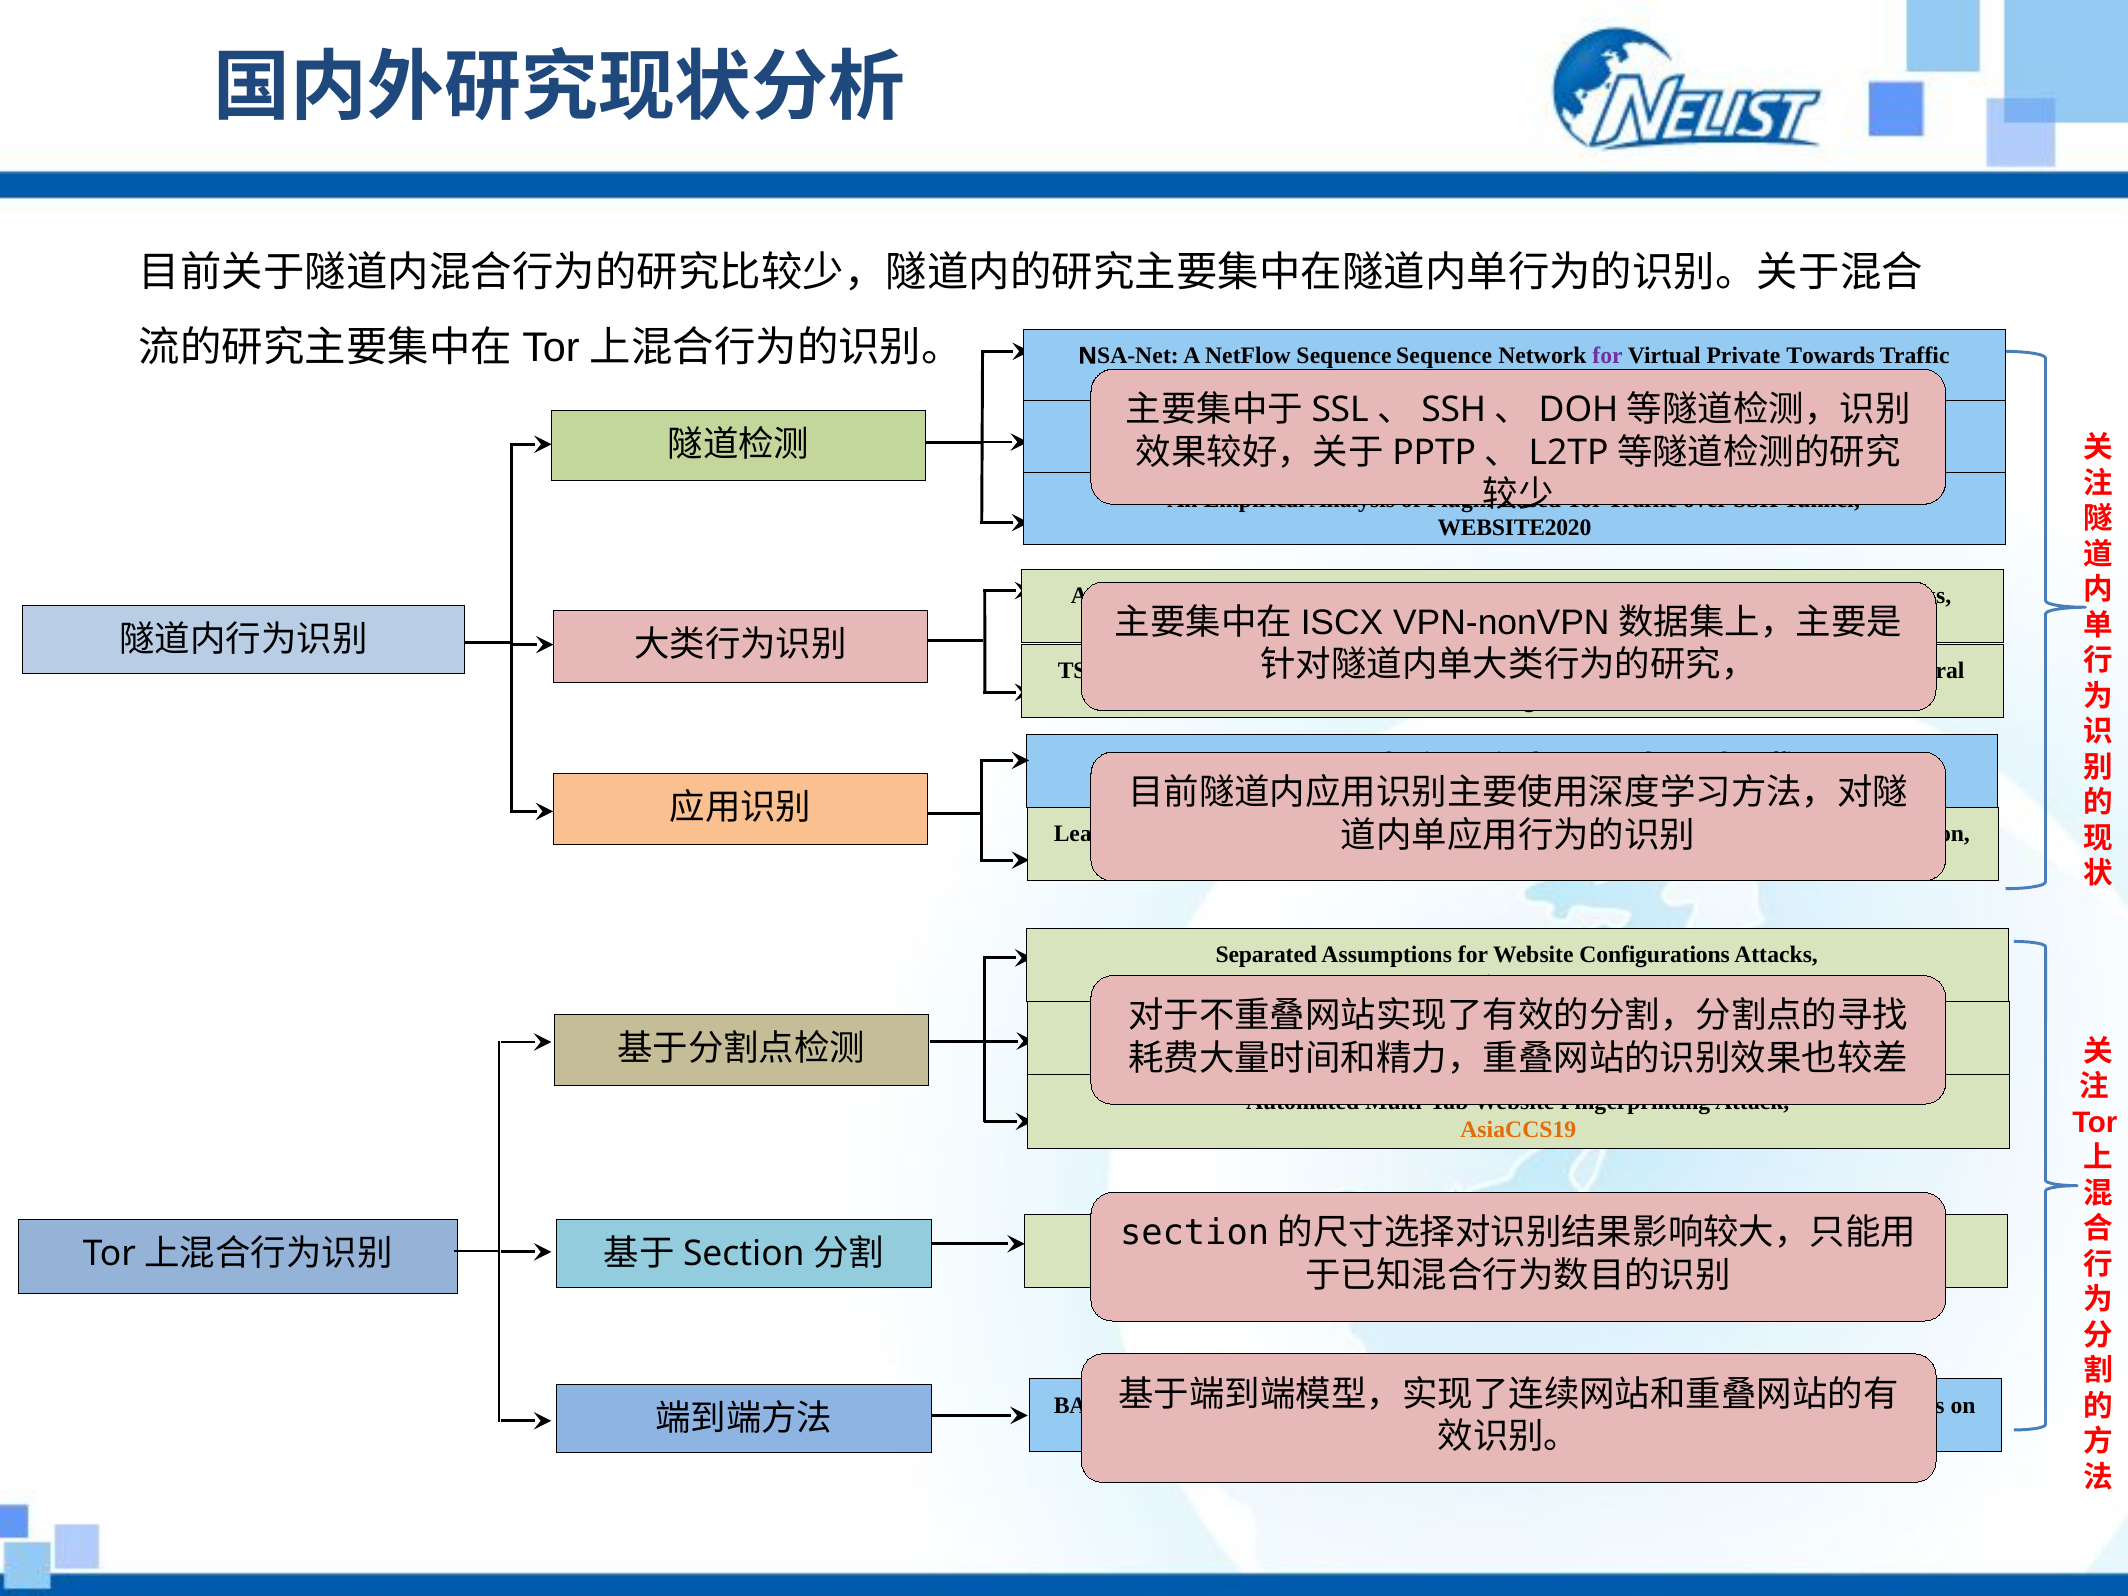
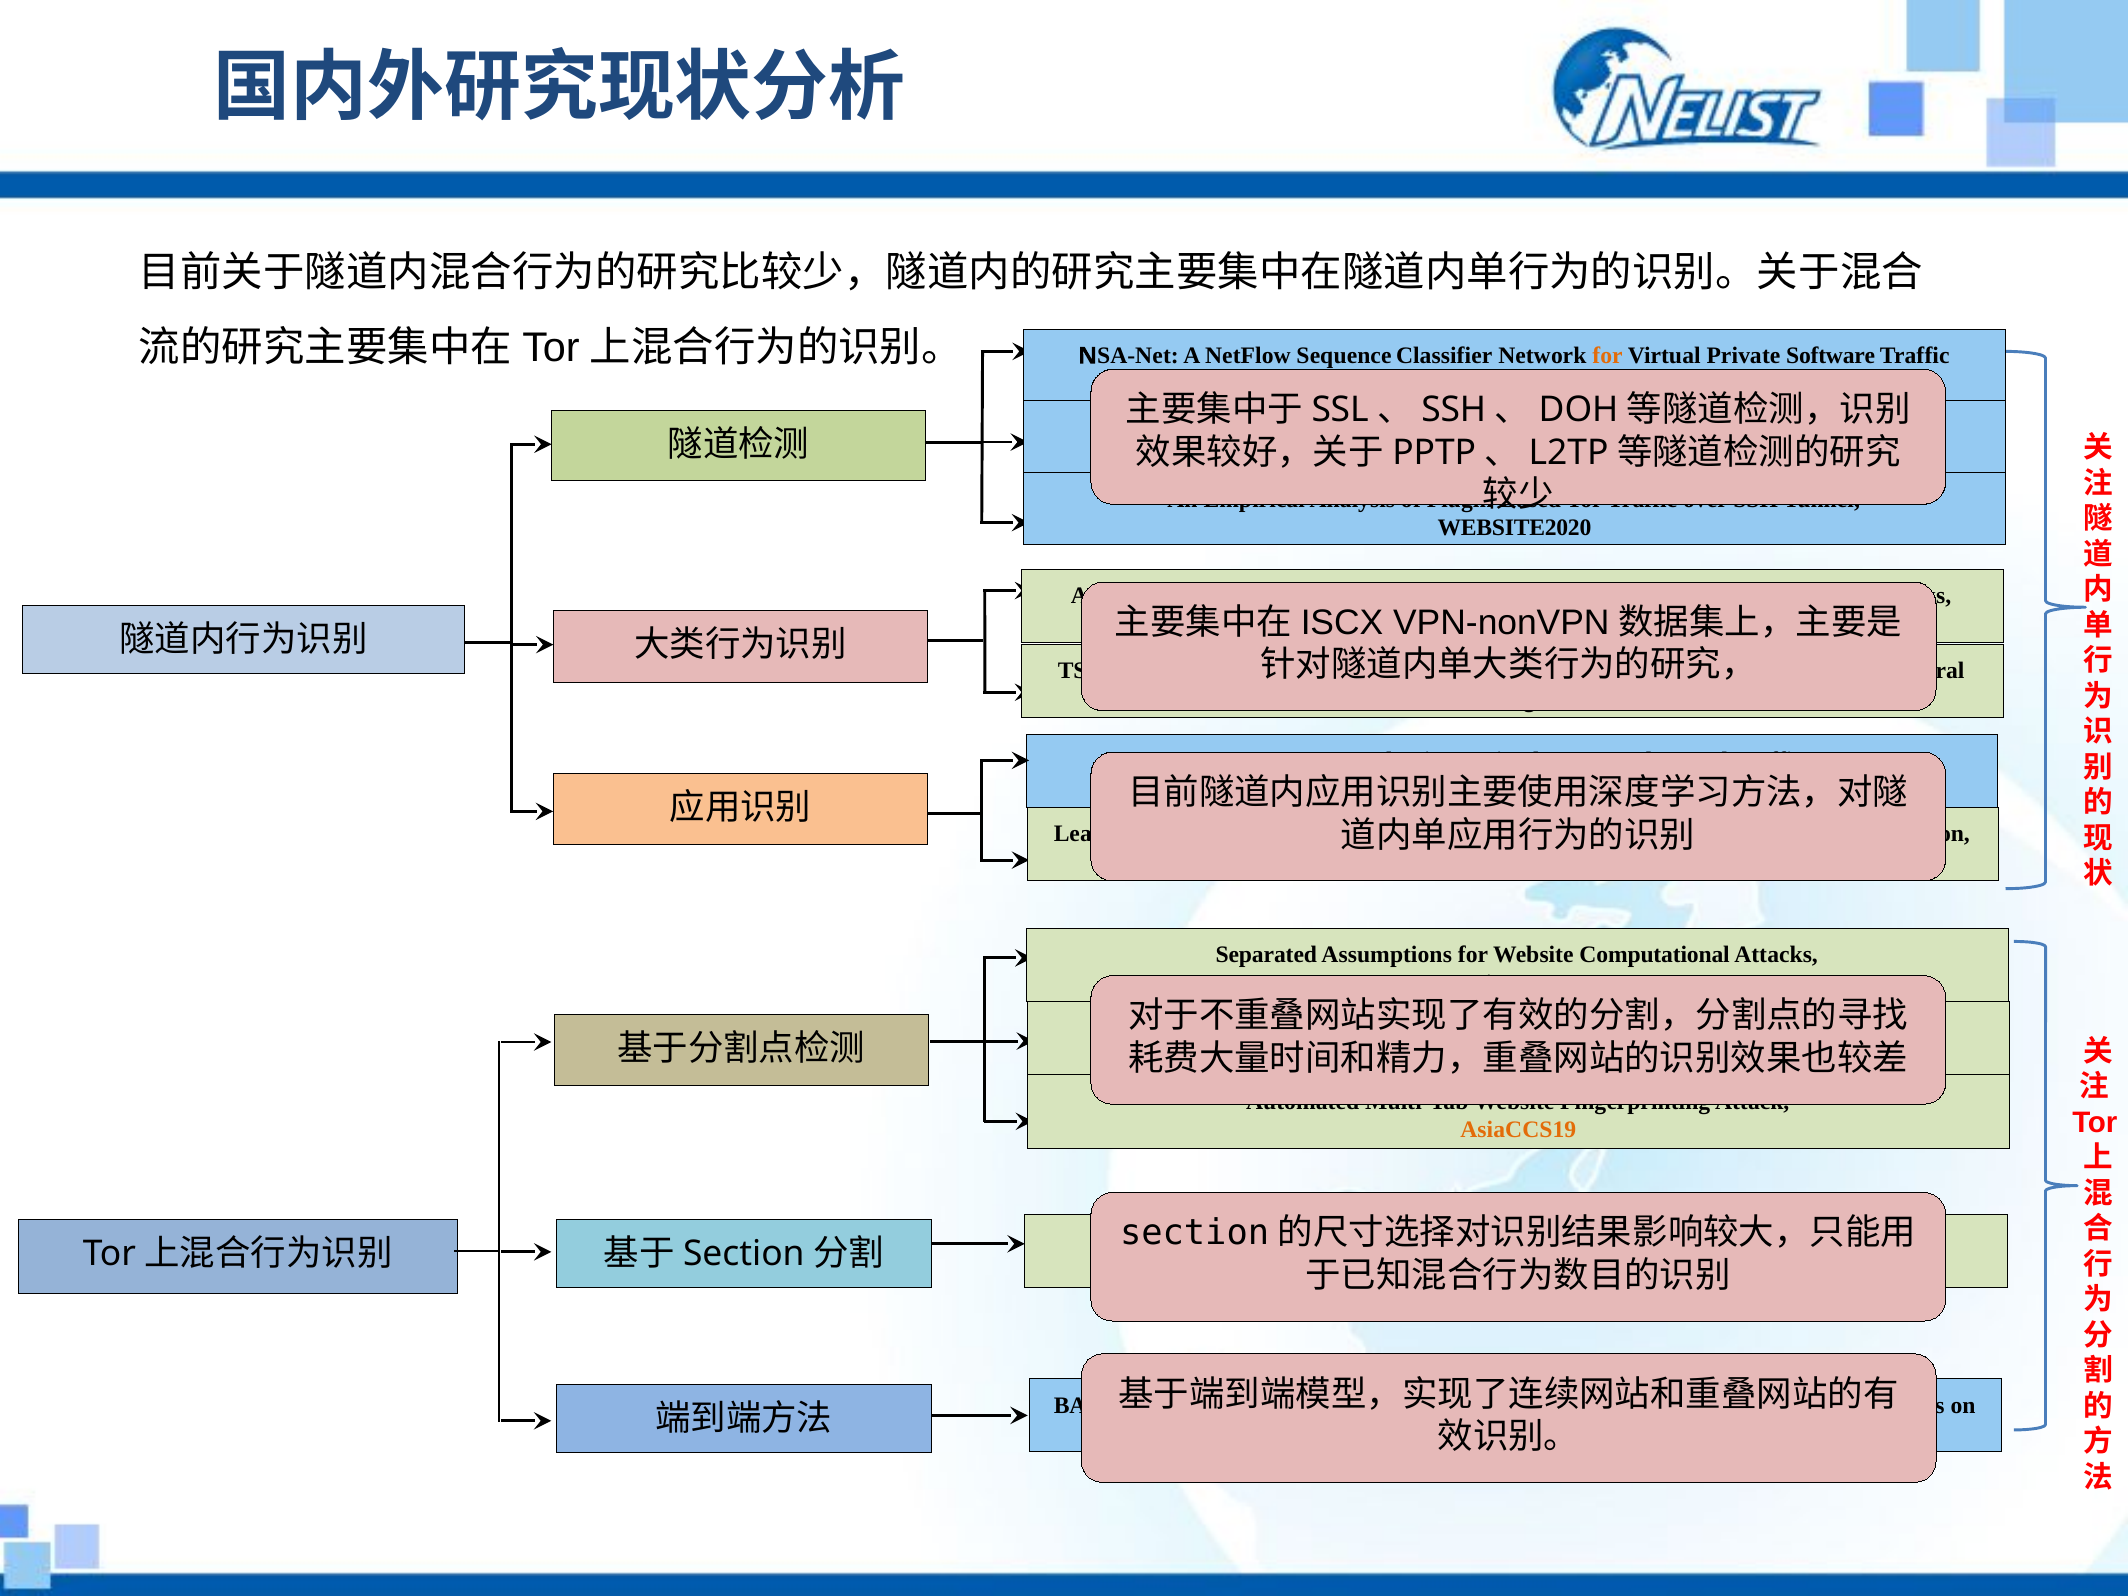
Sequence Sequence: Sequence -> Classifier
for at (1608, 356) colour: purple -> orange
Private Towards: Towards -> Software
Configurations: Configurations -> Computational
